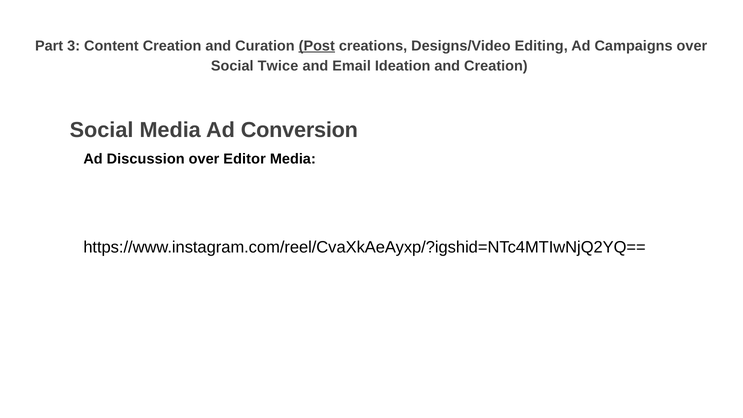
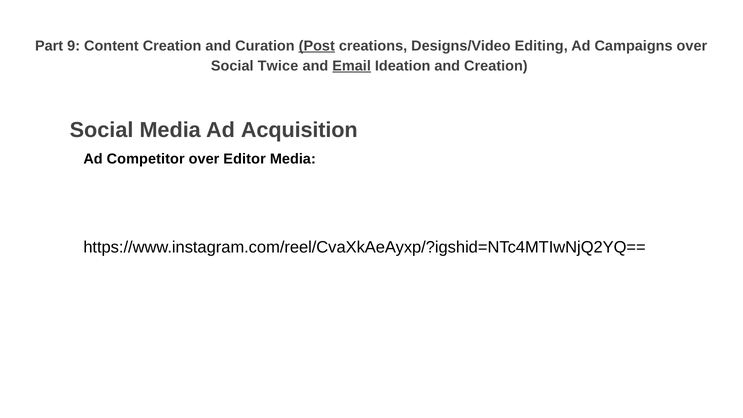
3: 3 -> 9
Email underline: none -> present
Conversion: Conversion -> Acquisition
Discussion: Discussion -> Competitor
